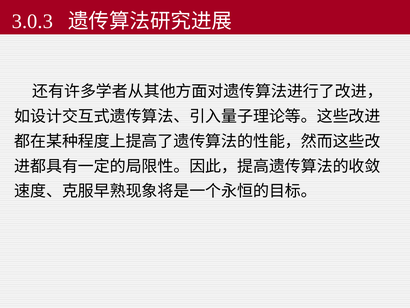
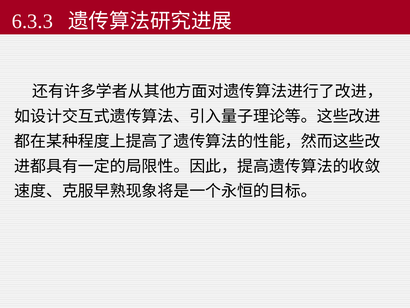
3.0.3: 3.0.3 -> 6.3.3
